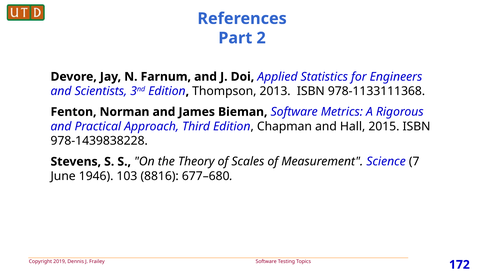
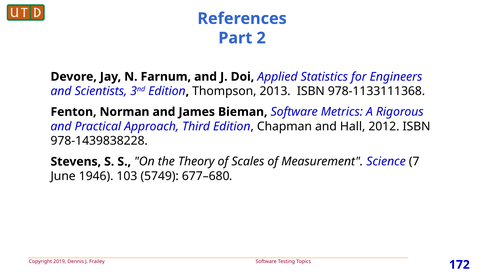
2015: 2015 -> 2012
8816: 8816 -> 5749
